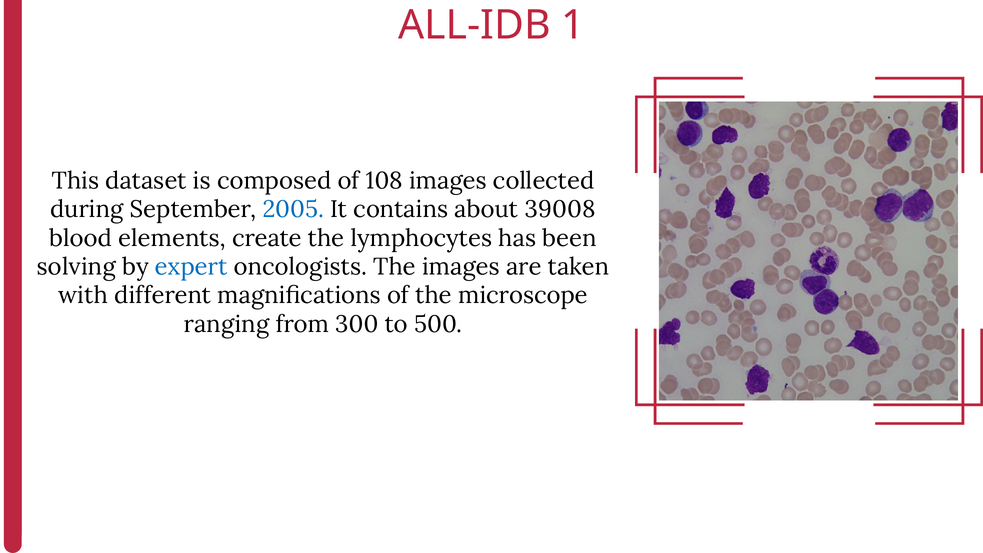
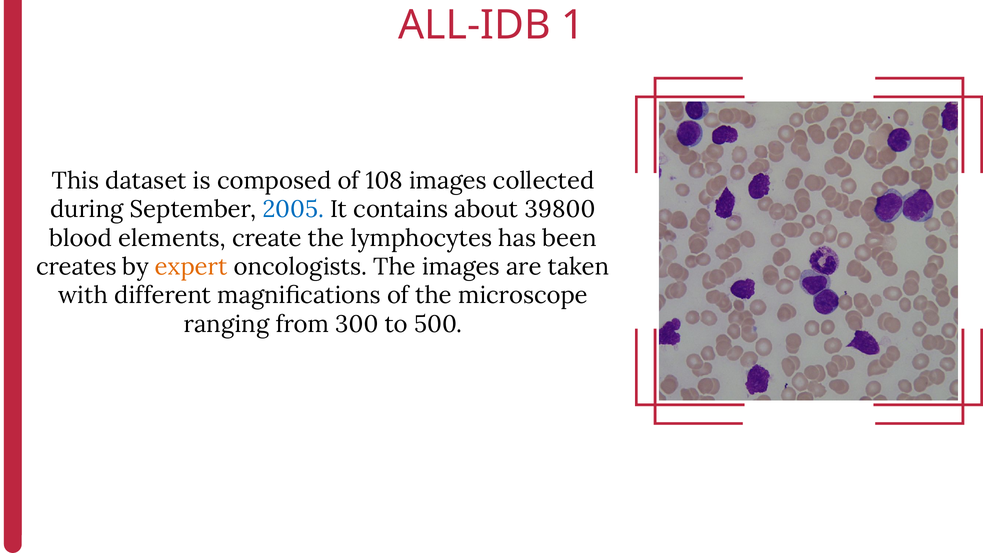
39008: 39008 -> 39800
solving: solving -> creates
expert colour: blue -> orange
